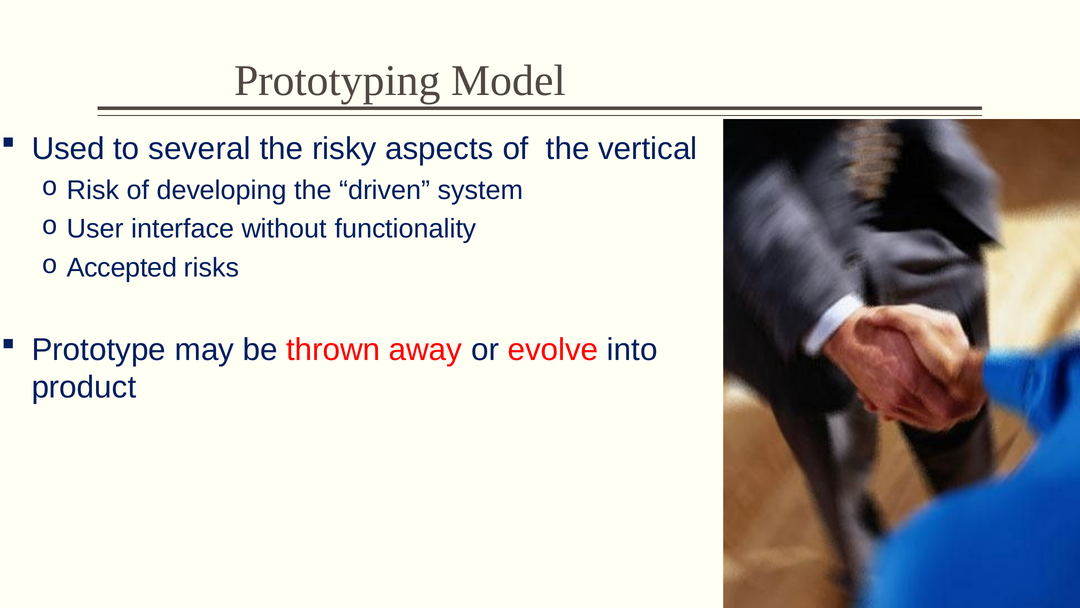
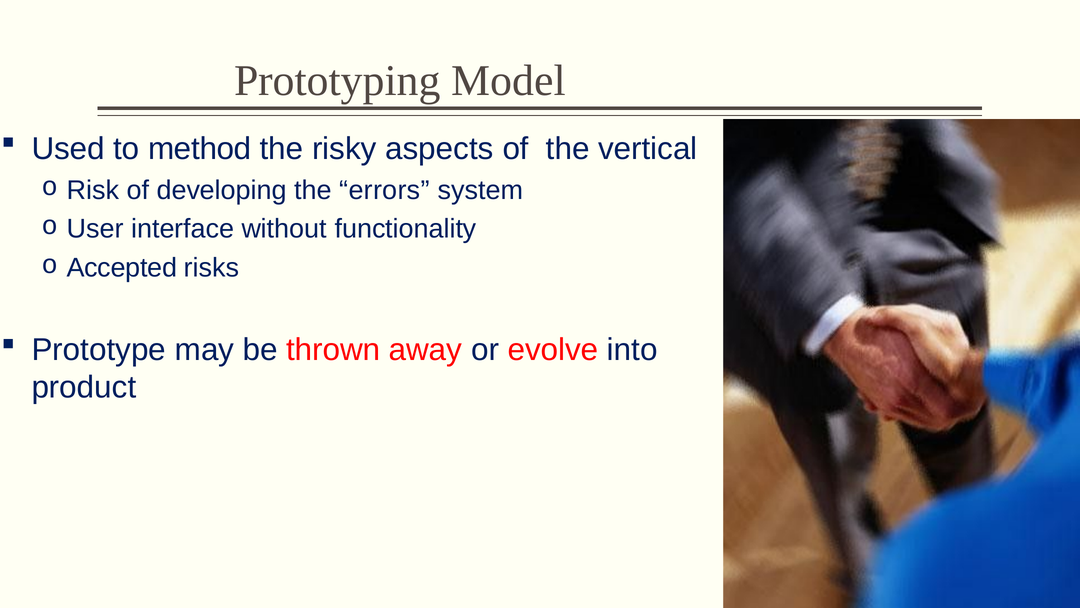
several: several -> method
driven: driven -> errors
